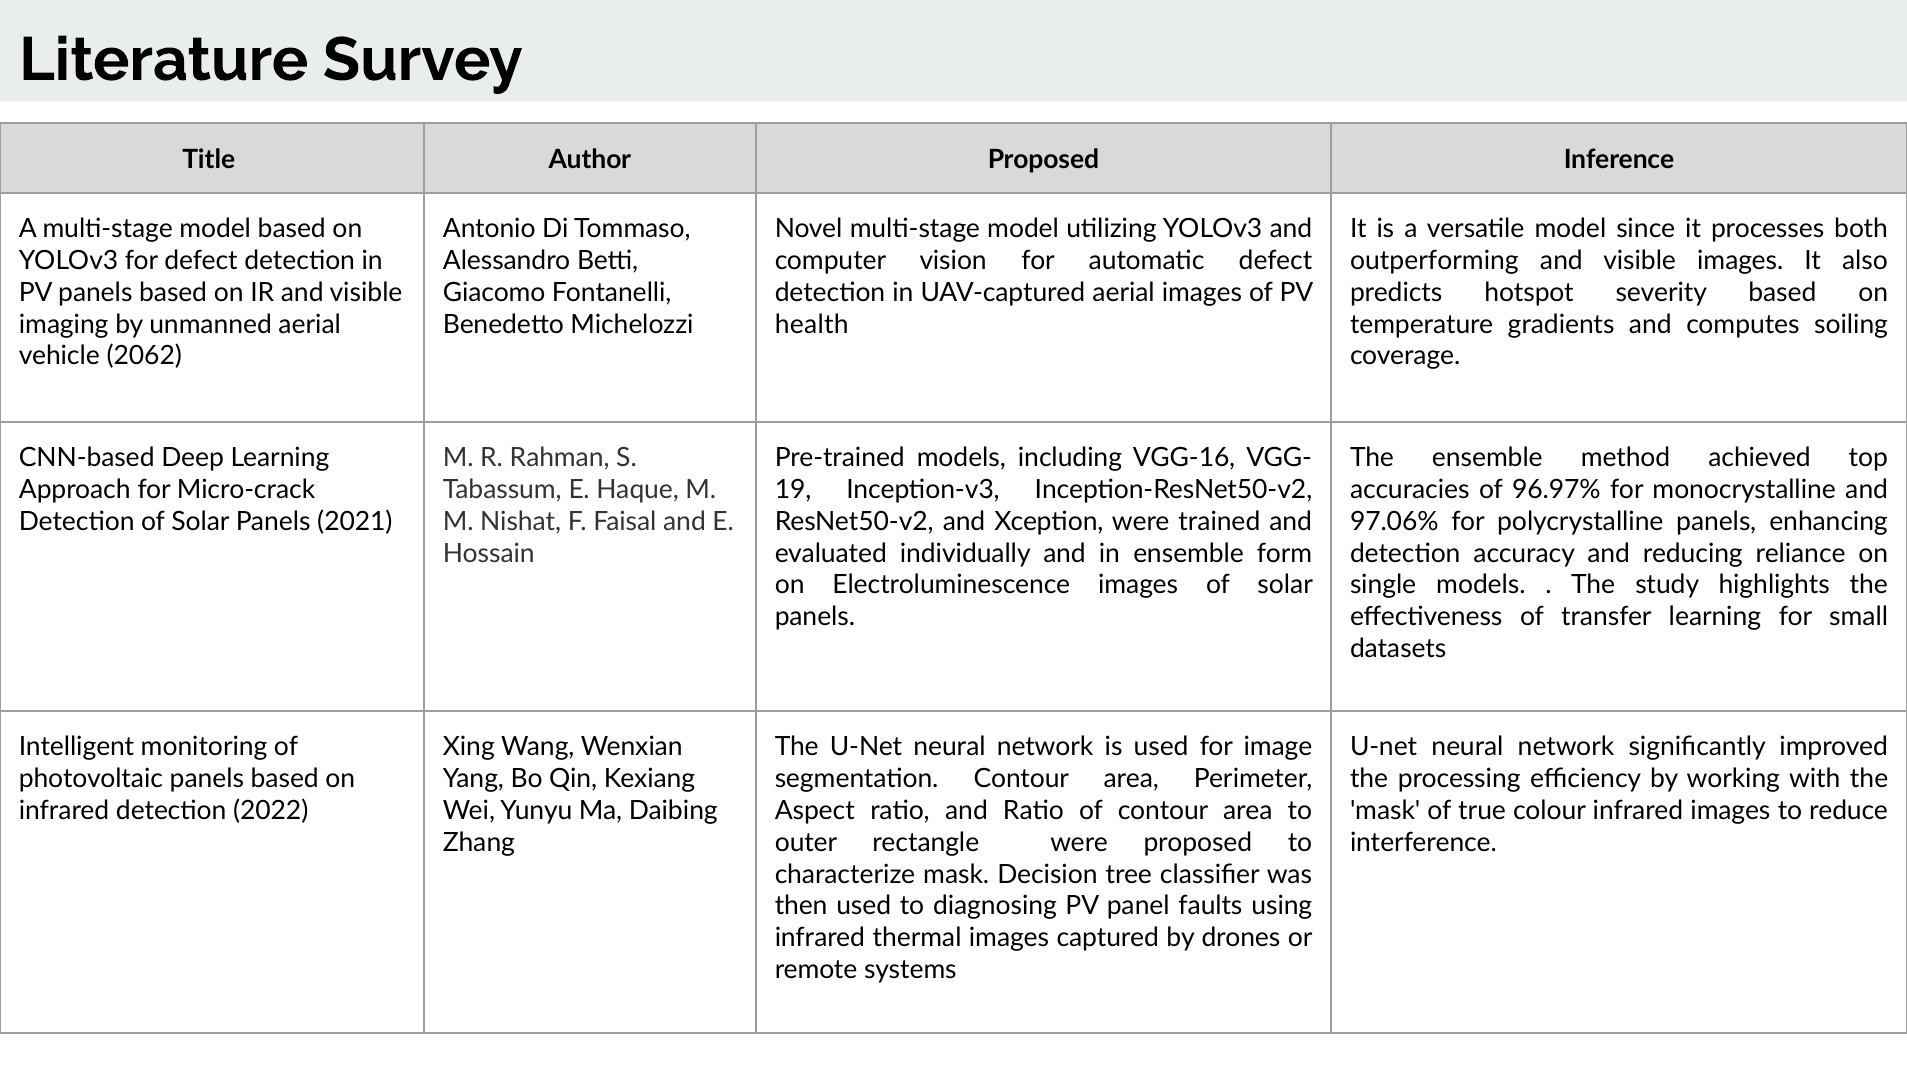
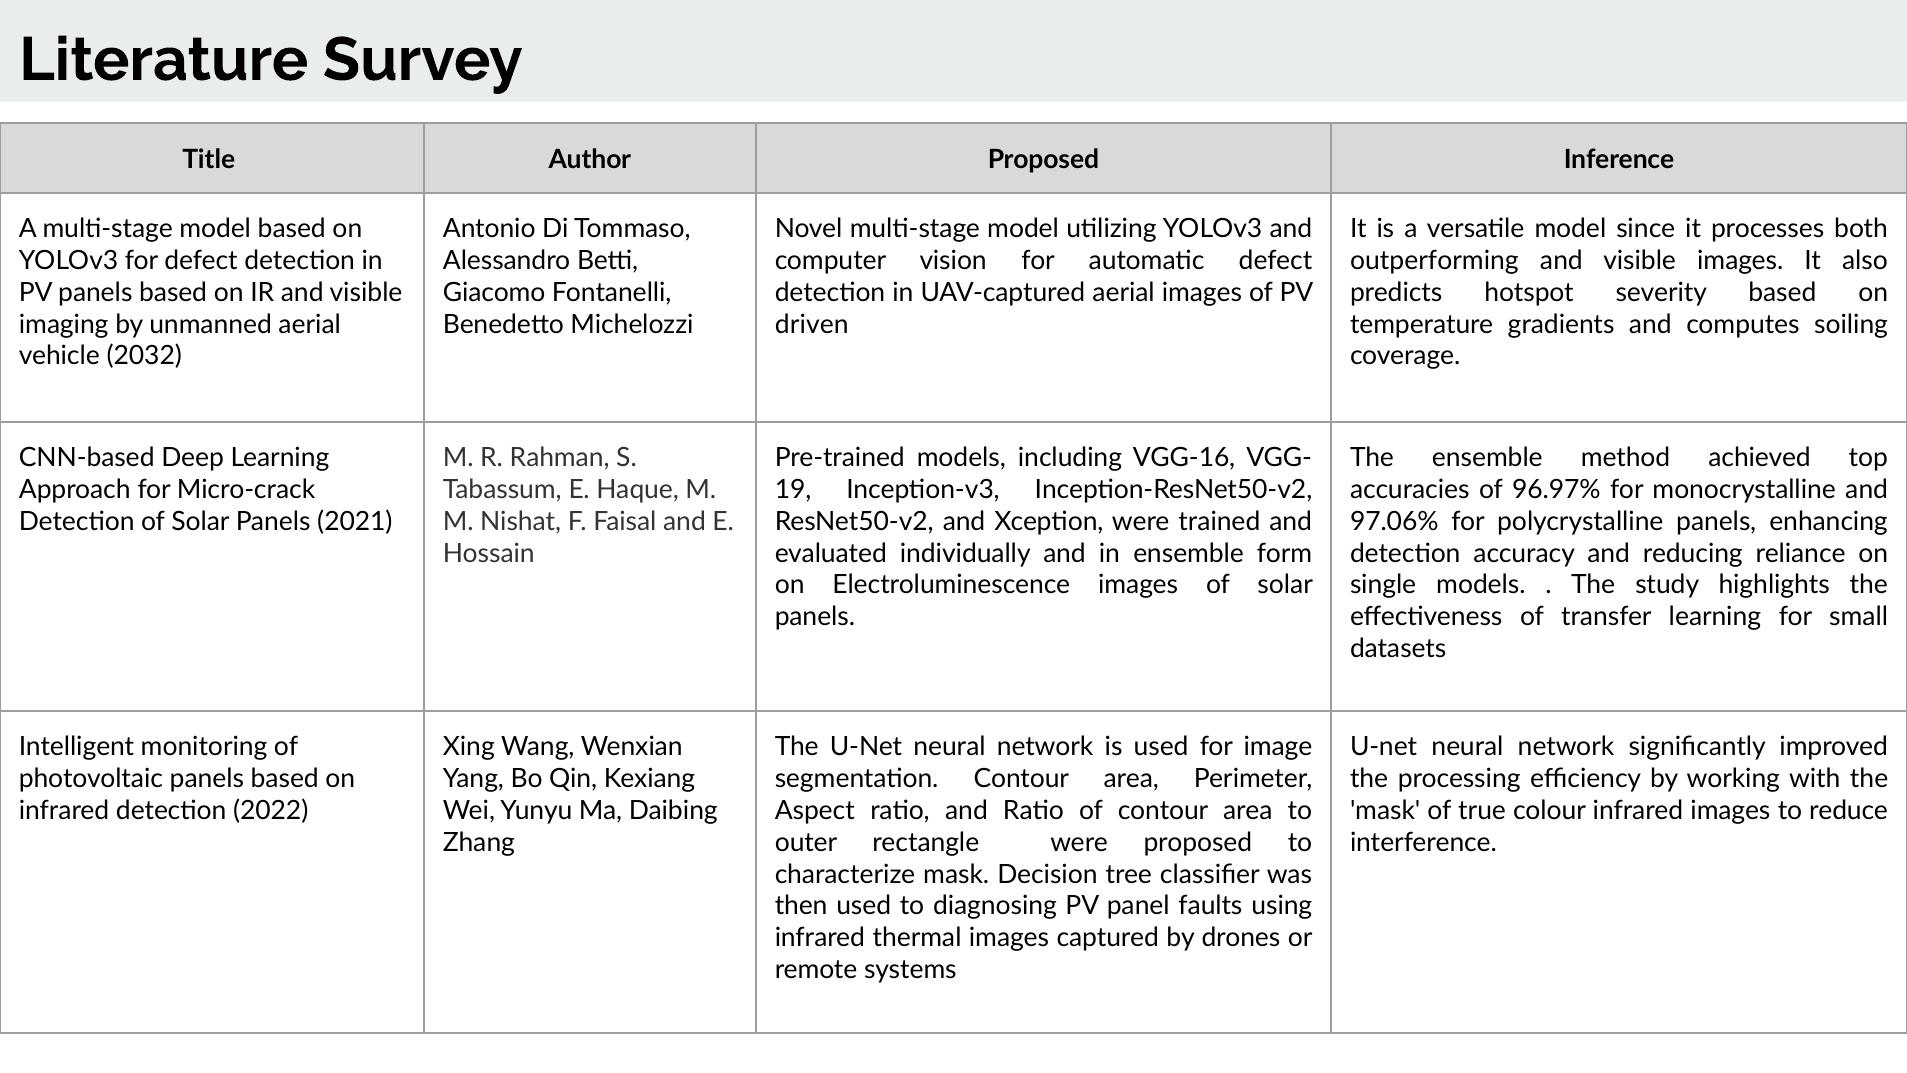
health: health -> driven
2062: 2062 -> 2032
